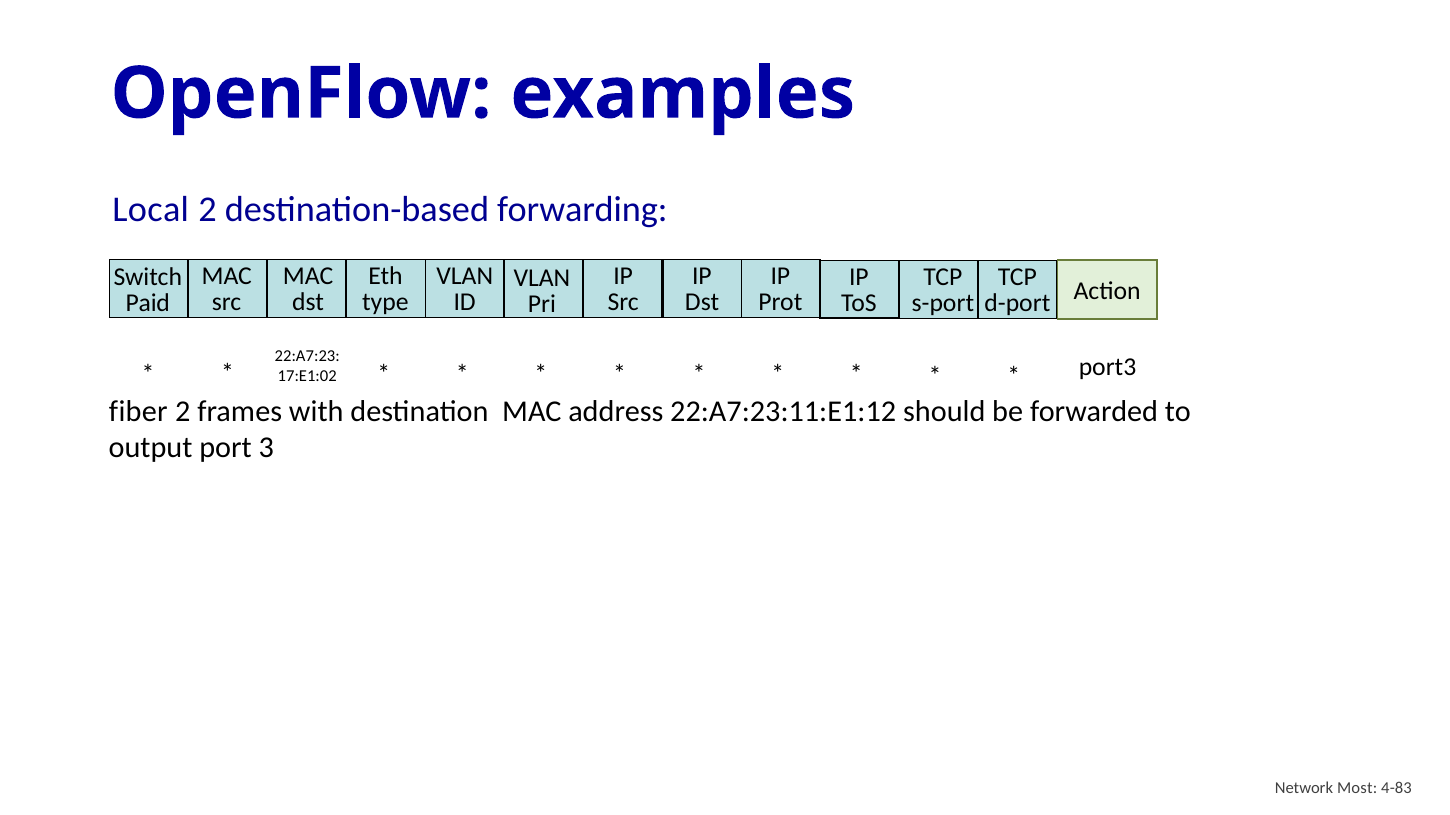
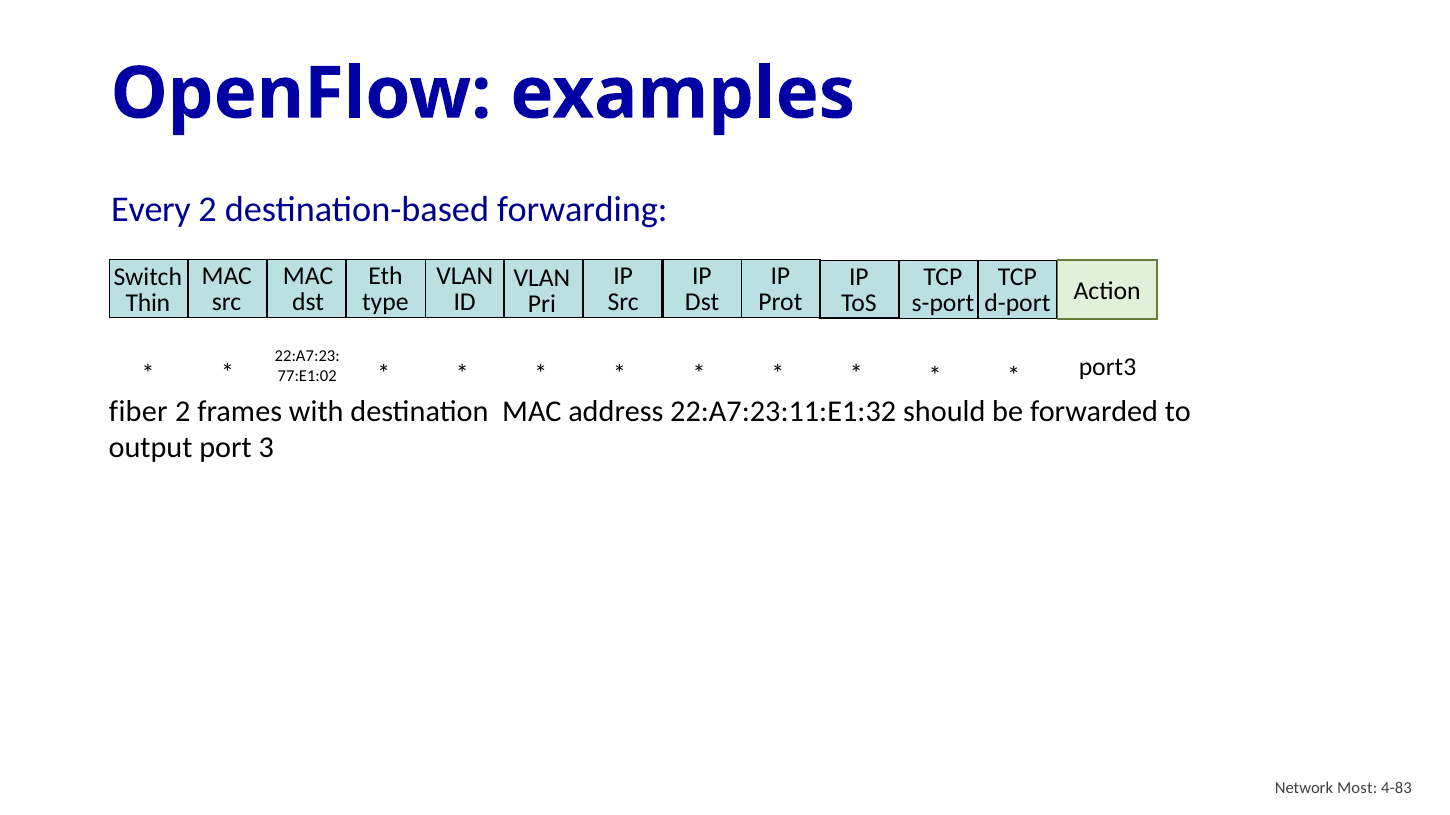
Local: Local -> Every
Paid: Paid -> Thin
17:E1:02: 17:E1:02 -> 77:E1:02
22:A7:23:11:E1:12: 22:A7:23:11:E1:12 -> 22:A7:23:11:E1:32
